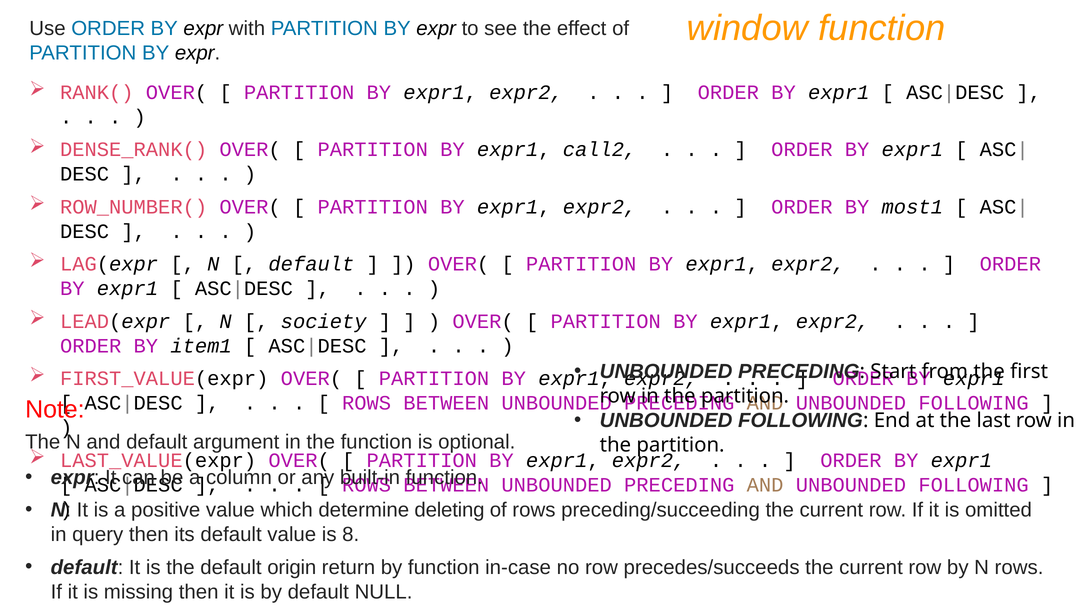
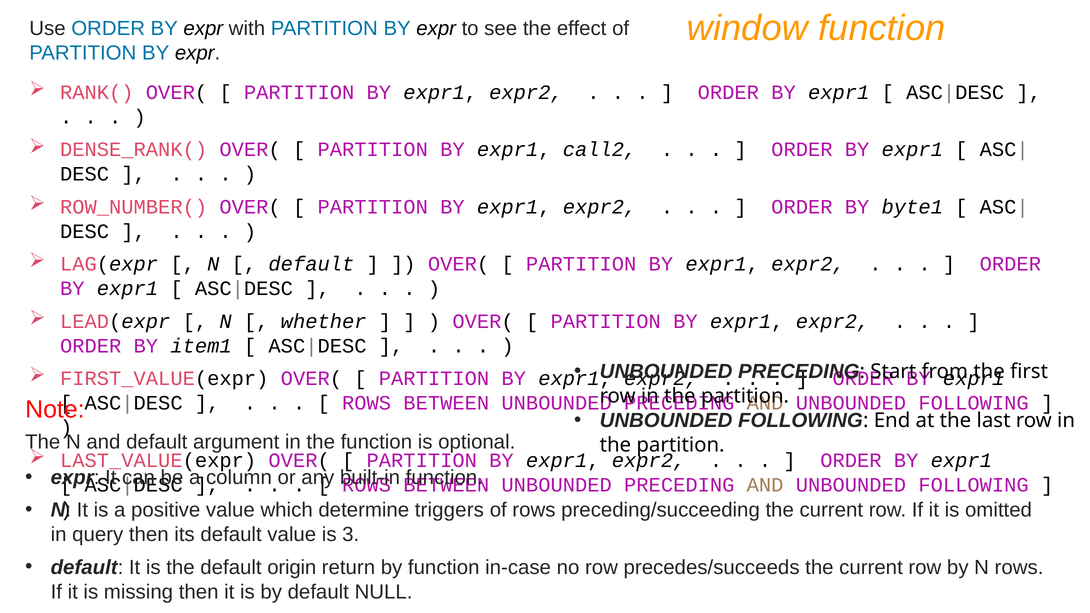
most1: most1 -> byte1
society: society -> whether
deleting: deleting -> triggers
8: 8 -> 3
